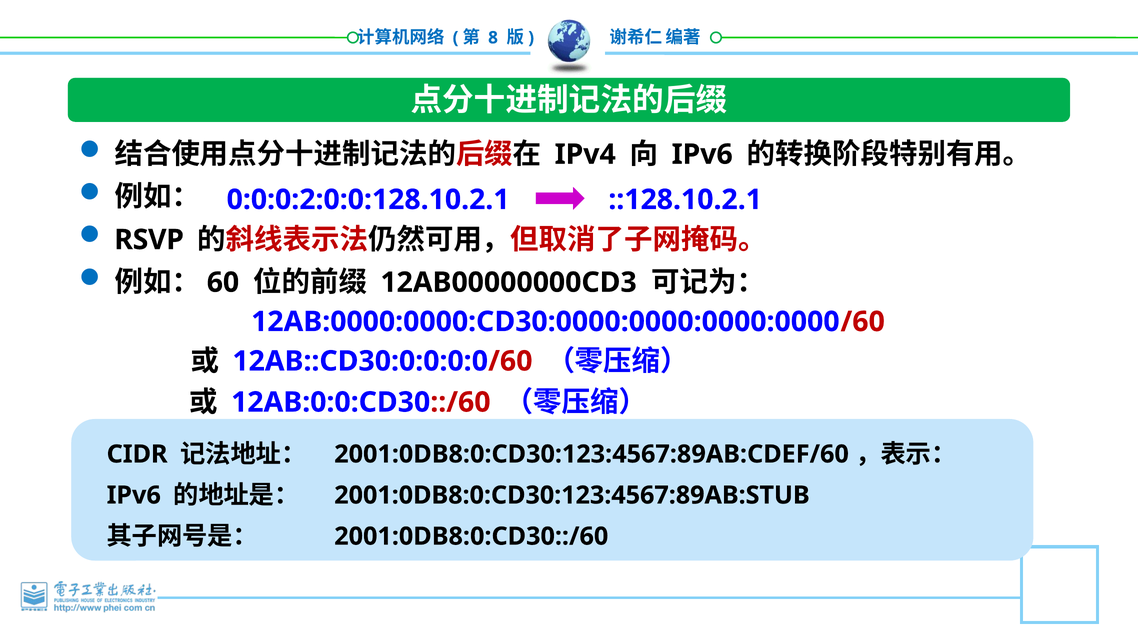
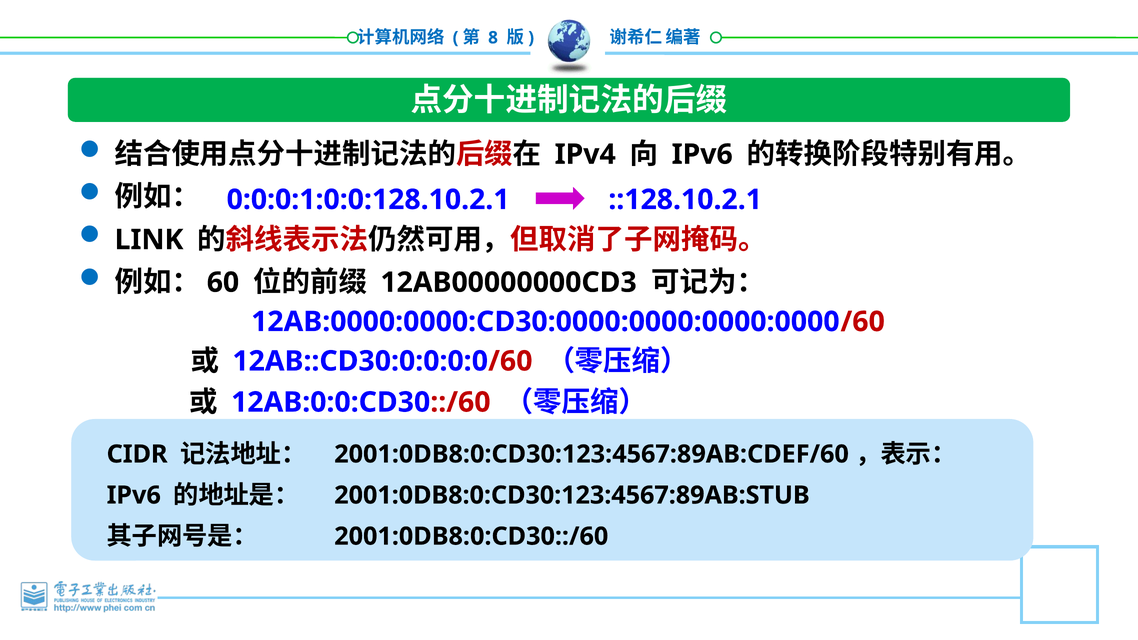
0:0:0:2:0:0:128.10.2.1: 0:0:0:2:0:0:128.10.2.1 -> 0:0:0:1:0:0:128.10.2.1
RSVP: RSVP -> LINK
